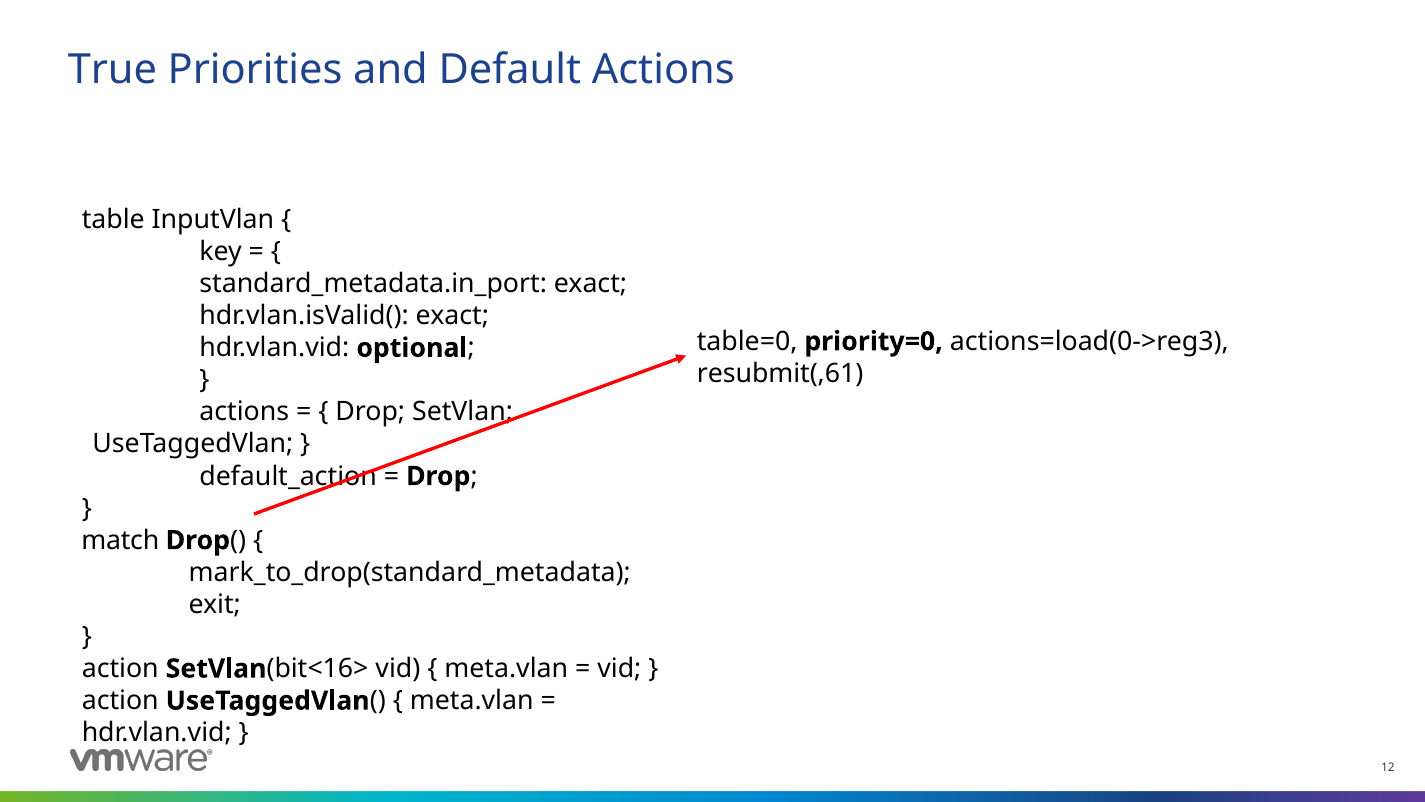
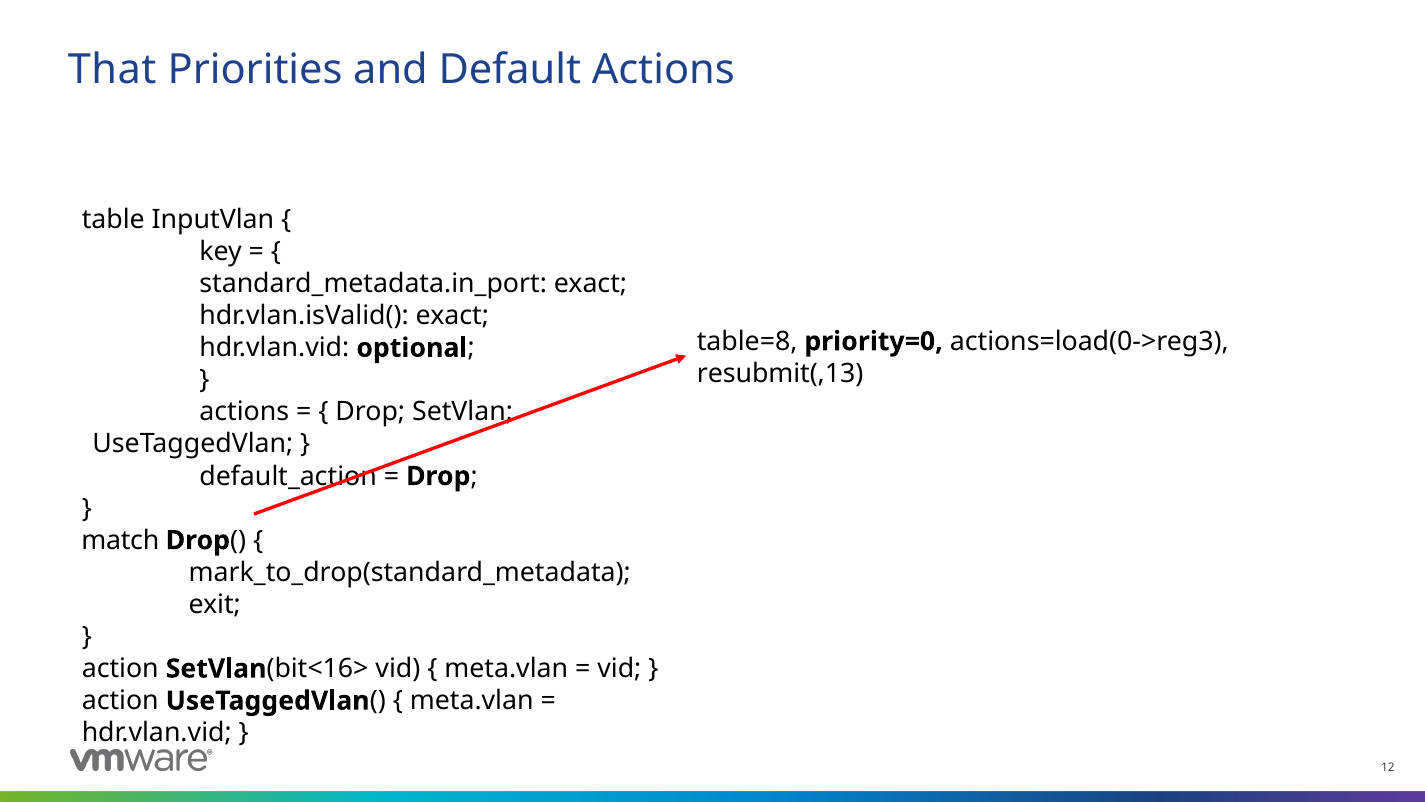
True: True -> That
table=0: table=0 -> table=8
resubmit(,61: resubmit(,61 -> resubmit(,13
